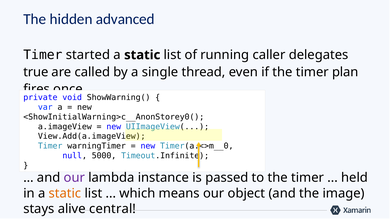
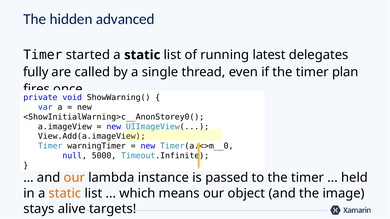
caller: caller -> latest
true: true -> fully
our at (74, 178) colour: purple -> orange
central: central -> targets
